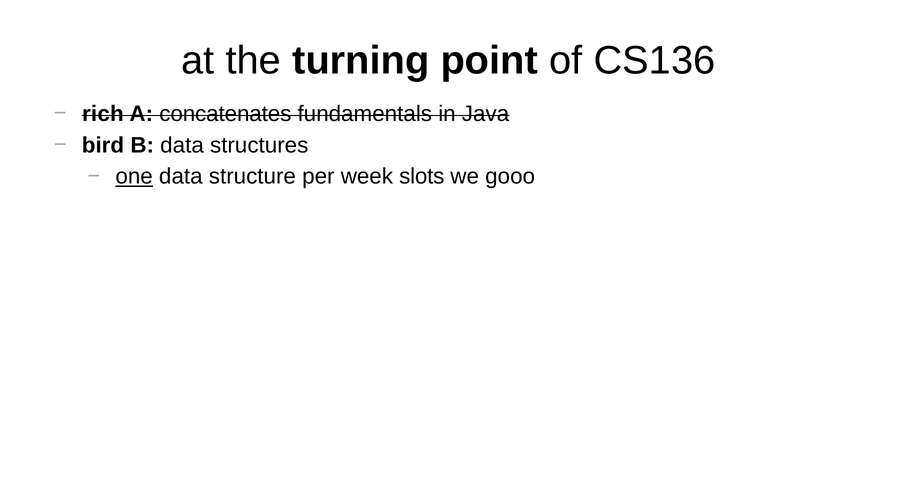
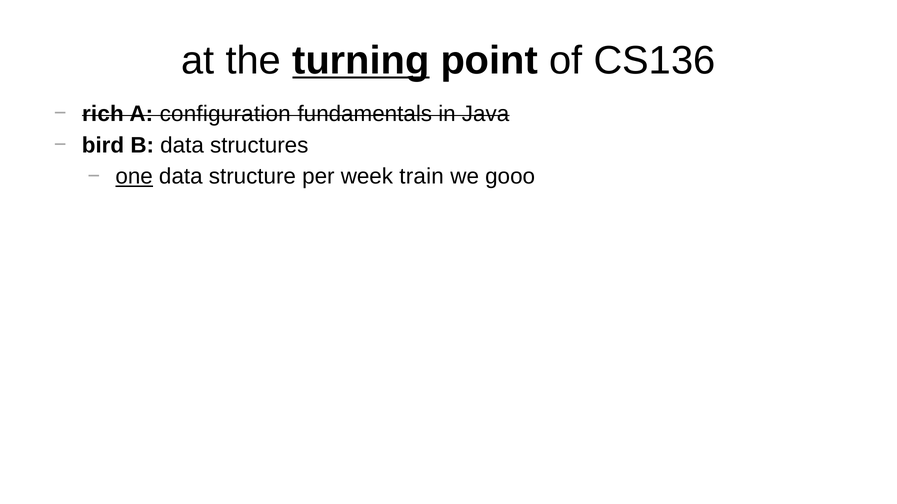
turning underline: none -> present
concatenates: concatenates -> configuration
slots: slots -> train
